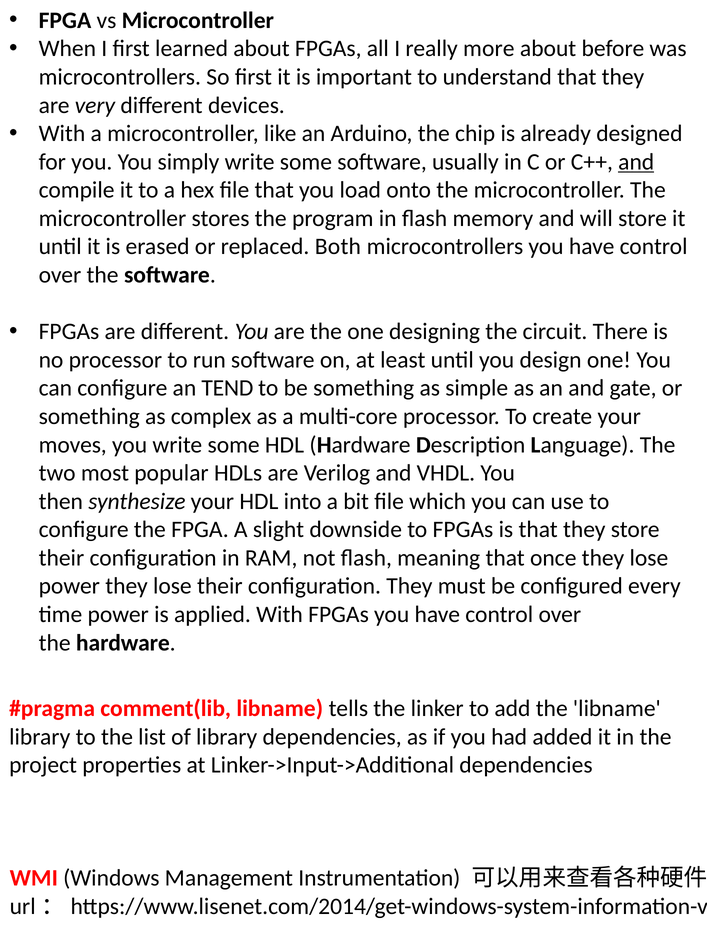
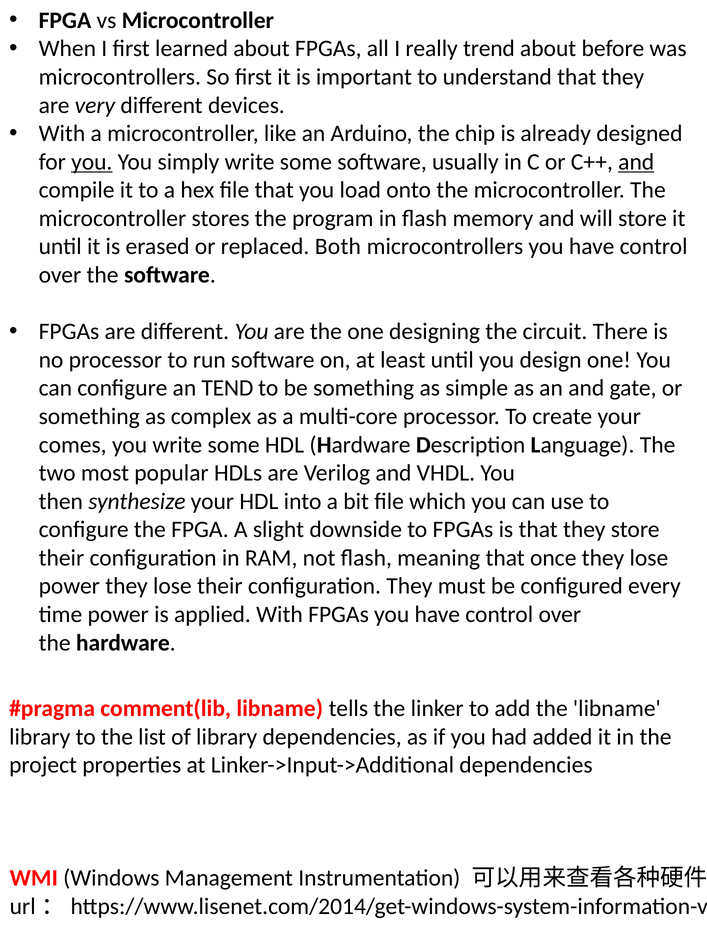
more: more -> trend
you at (92, 162) underline: none -> present
moves: moves -> comes
